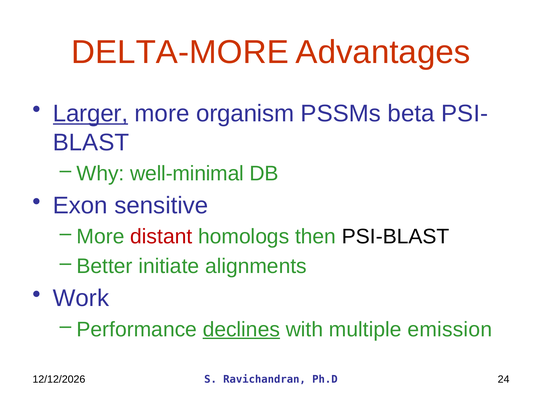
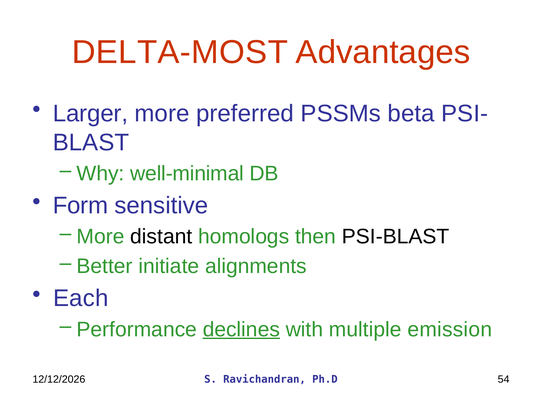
DELTA-MORE: DELTA-MORE -> DELTA-MOST
Larger underline: present -> none
organism: organism -> preferred
Exon: Exon -> Form
distant colour: red -> black
Work: Work -> Each
24: 24 -> 54
